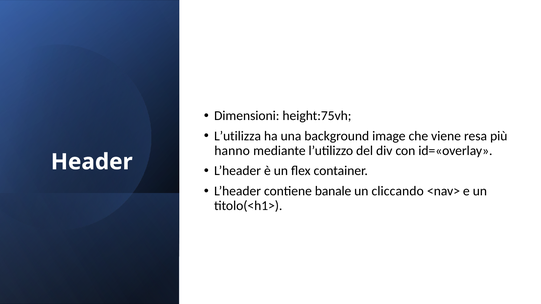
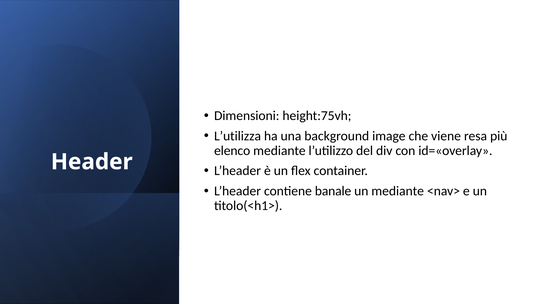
hanno: hanno -> elenco
un cliccando: cliccando -> mediante
